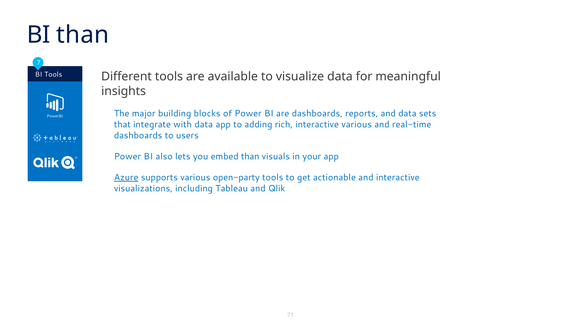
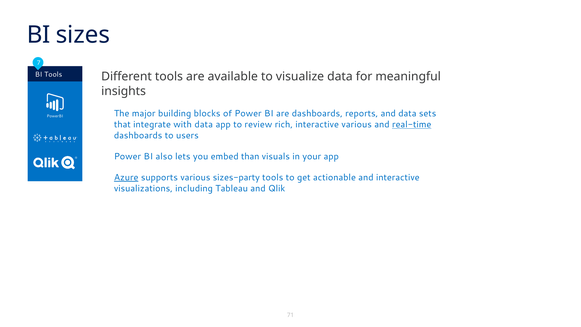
BI than: than -> sizes
adding: adding -> review
real-time underline: none -> present
open-party: open-party -> sizes-party
